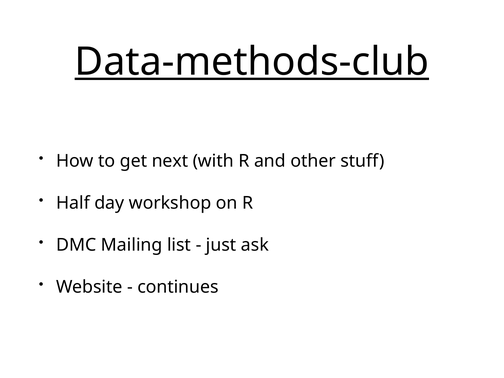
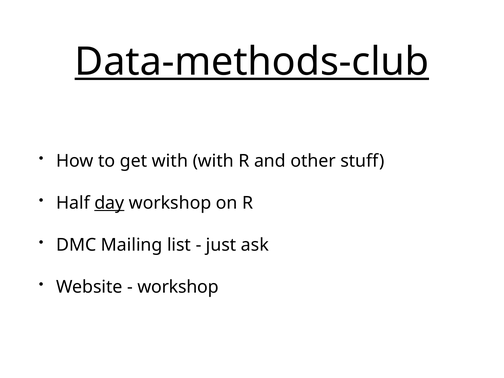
get next: next -> with
day underline: none -> present
continues at (178, 287): continues -> workshop
